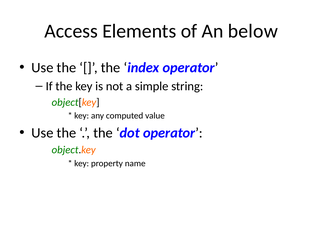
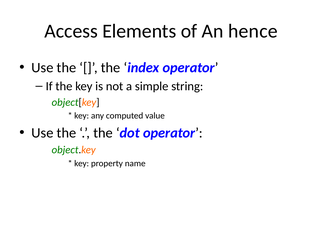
below: below -> hence
